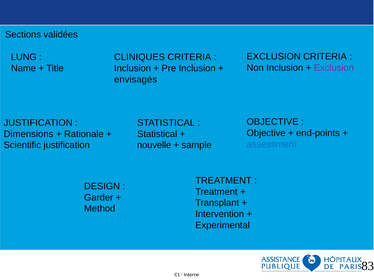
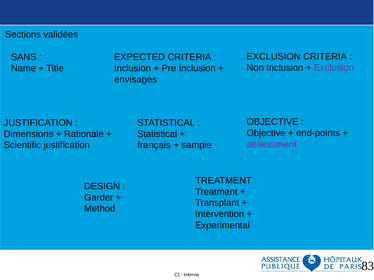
LUNG: LUNG -> SANS
CLINIQUES: CLINIQUES -> EXPECTED
assessment colour: blue -> purple
nouvelle: nouvelle -> français
